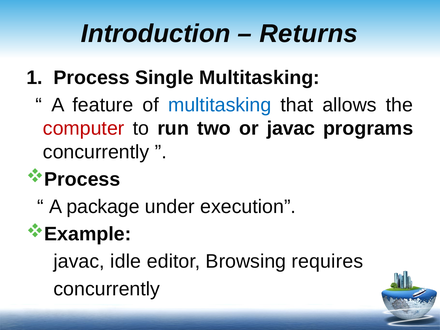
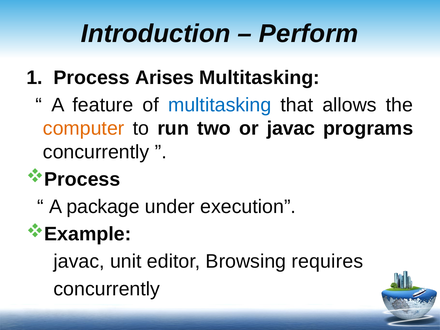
Returns: Returns -> Perform
Single: Single -> Arises
computer colour: red -> orange
idle: idle -> unit
